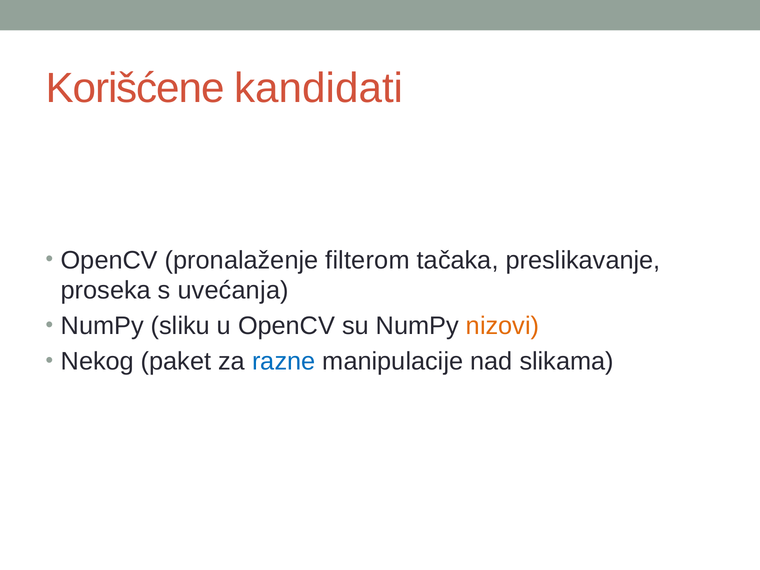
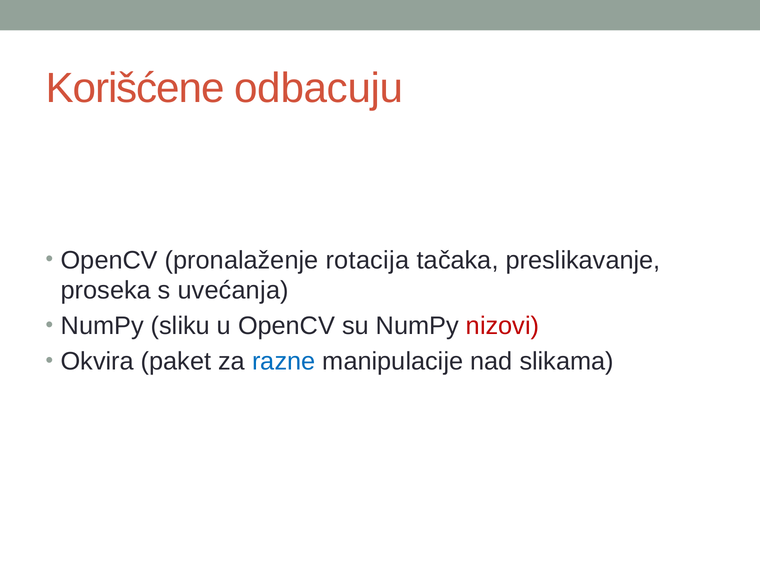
kandidati: kandidati -> odbacuju
filterom: filterom -> rotacija
nizovi colour: orange -> red
Nekog: Nekog -> Okvira
